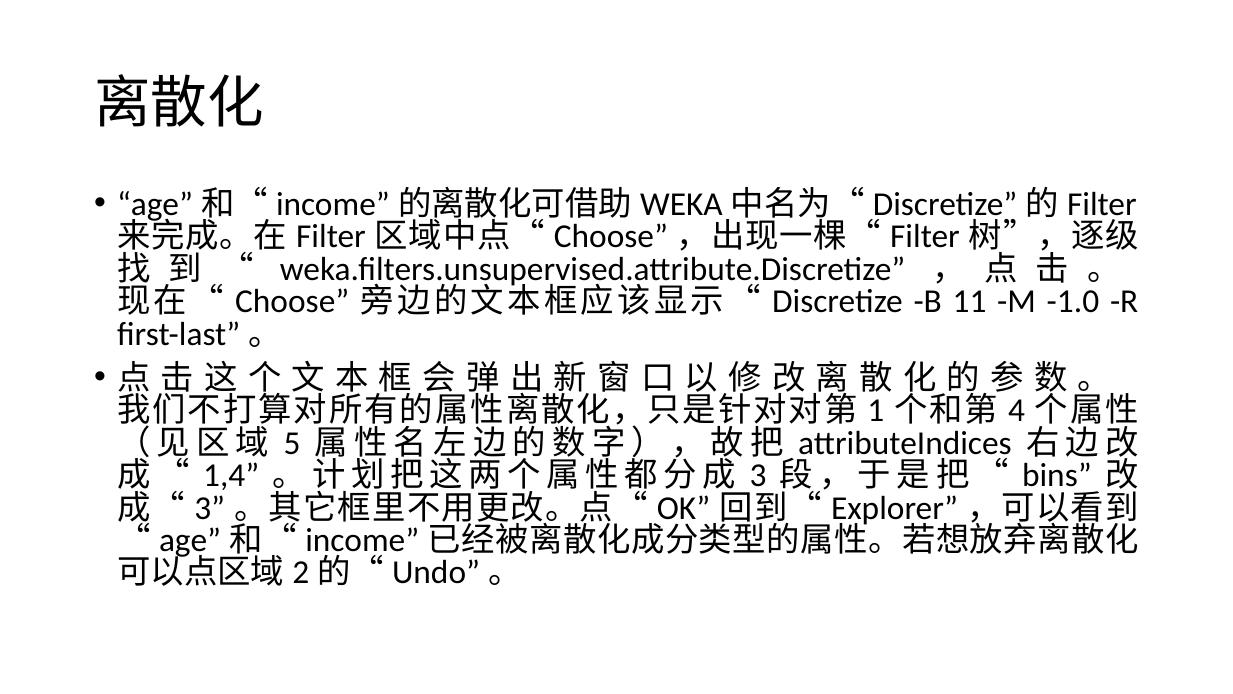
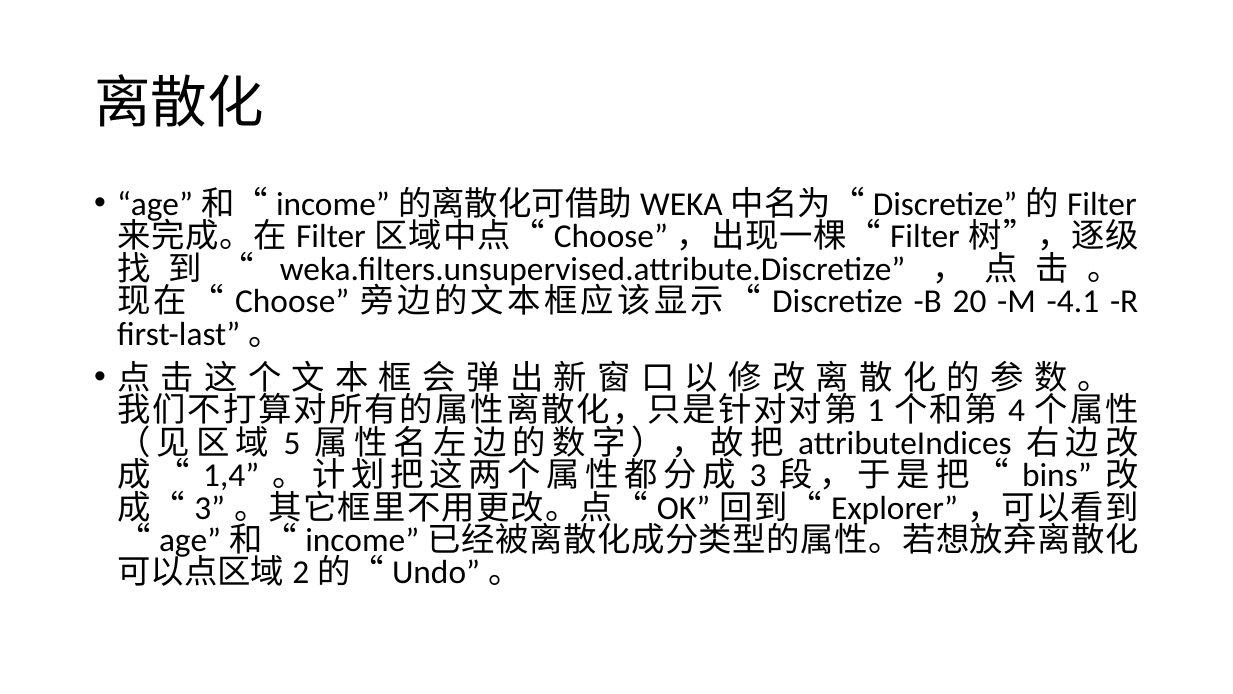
11: 11 -> 20
-1.0: -1.0 -> -4.1
